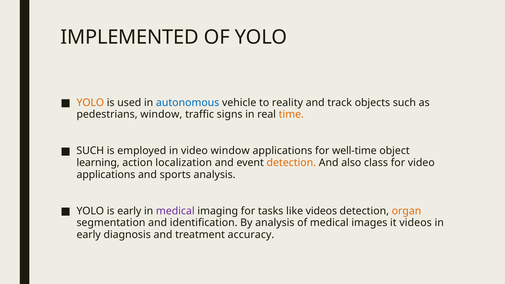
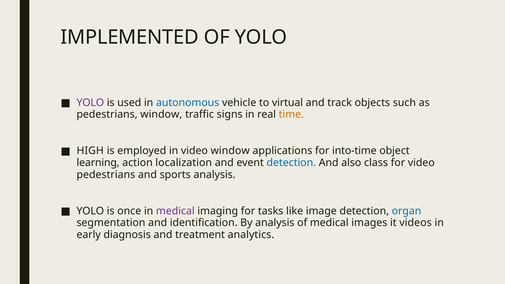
YOLO at (90, 103) colour: orange -> purple
reality: reality -> virtual
SUCH at (90, 151): SUCH -> HIGH
well-time: well-time -> into-time
detection at (291, 163) colour: orange -> blue
applications at (106, 175): applications -> pedestrians
is early: early -> once
like videos: videos -> image
organ colour: orange -> blue
accuracy: accuracy -> analytics
